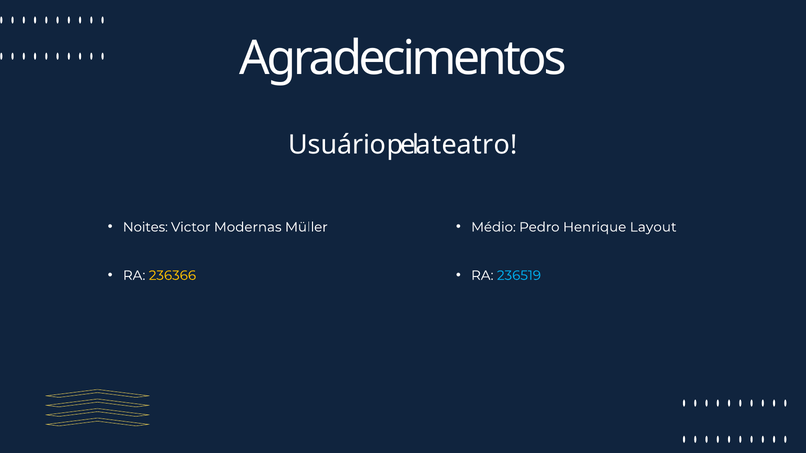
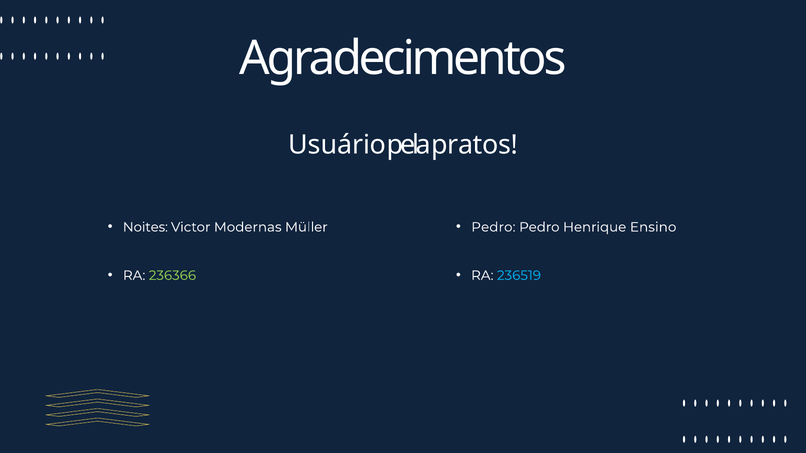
teatro: teatro -> pratos
Médio at (493, 227): Médio -> Pedro
Layout: Layout -> Ensino
236366 colour: yellow -> light green
